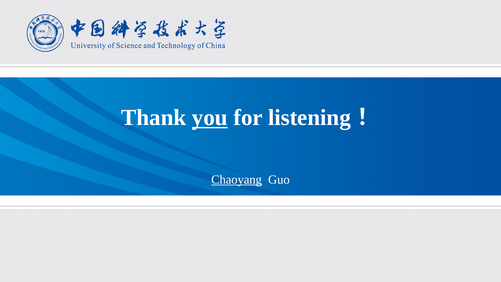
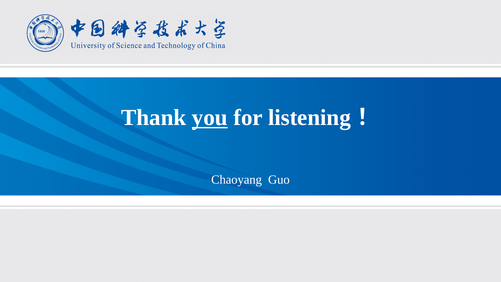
Chaoyang underline: present -> none
